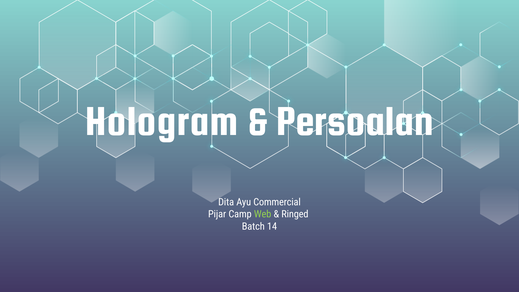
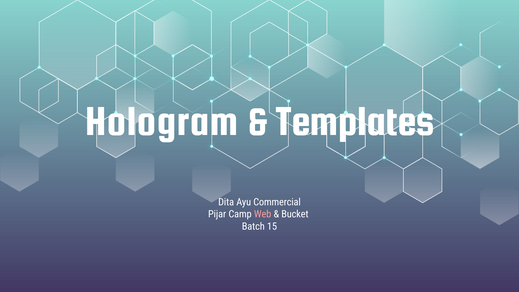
Persoalan: Persoalan -> Templates
Web colour: light green -> pink
Ringed: Ringed -> Bucket
14: 14 -> 15
